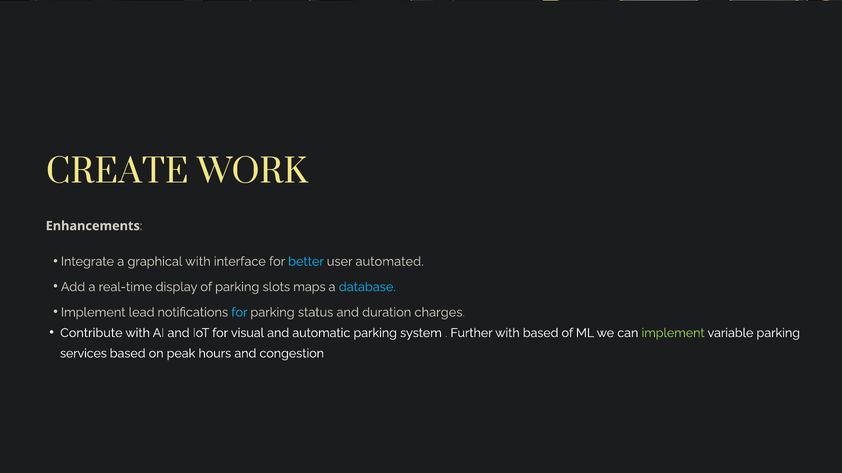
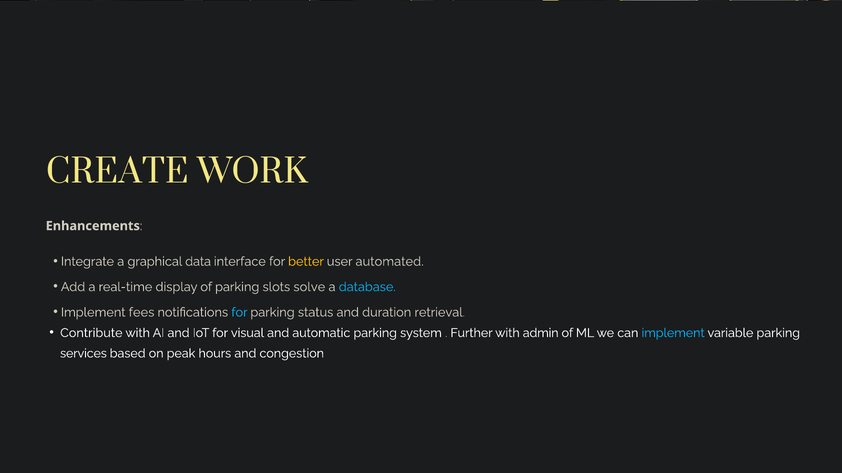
graphical with: with -> data
better colour: light blue -> yellow
maps: maps -> solve
lead: lead -> fees
charges: charges -> retrieval
with based: based -> admin
implement at (673, 333) colour: light green -> light blue
